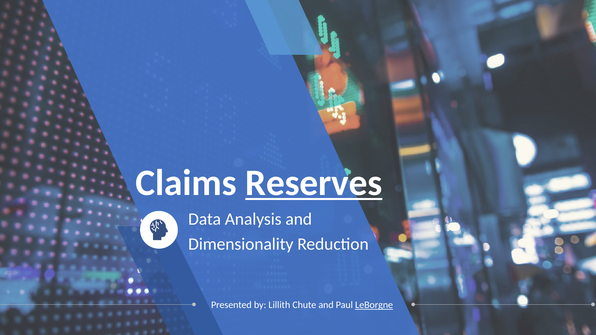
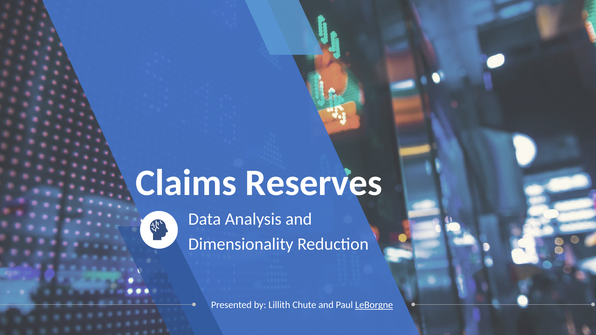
Reserves underline: present -> none
